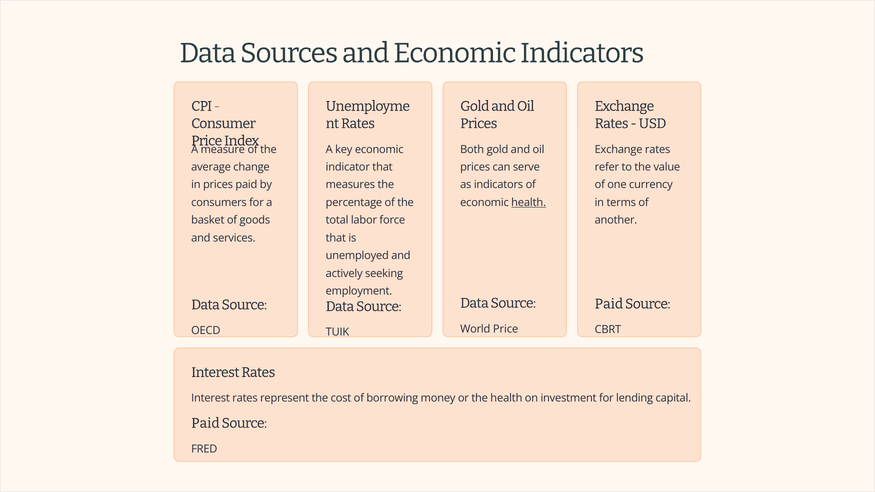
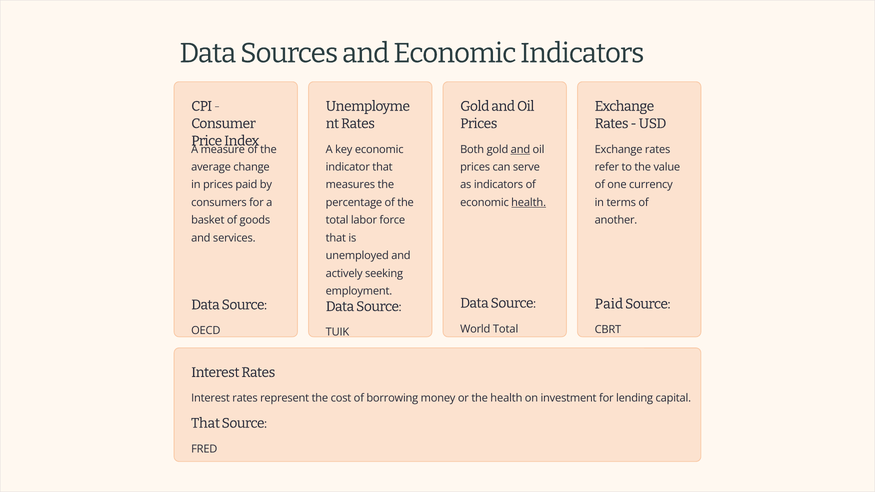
and at (520, 149) underline: none -> present
World Price: Price -> Total
Paid at (205, 423): Paid -> That
